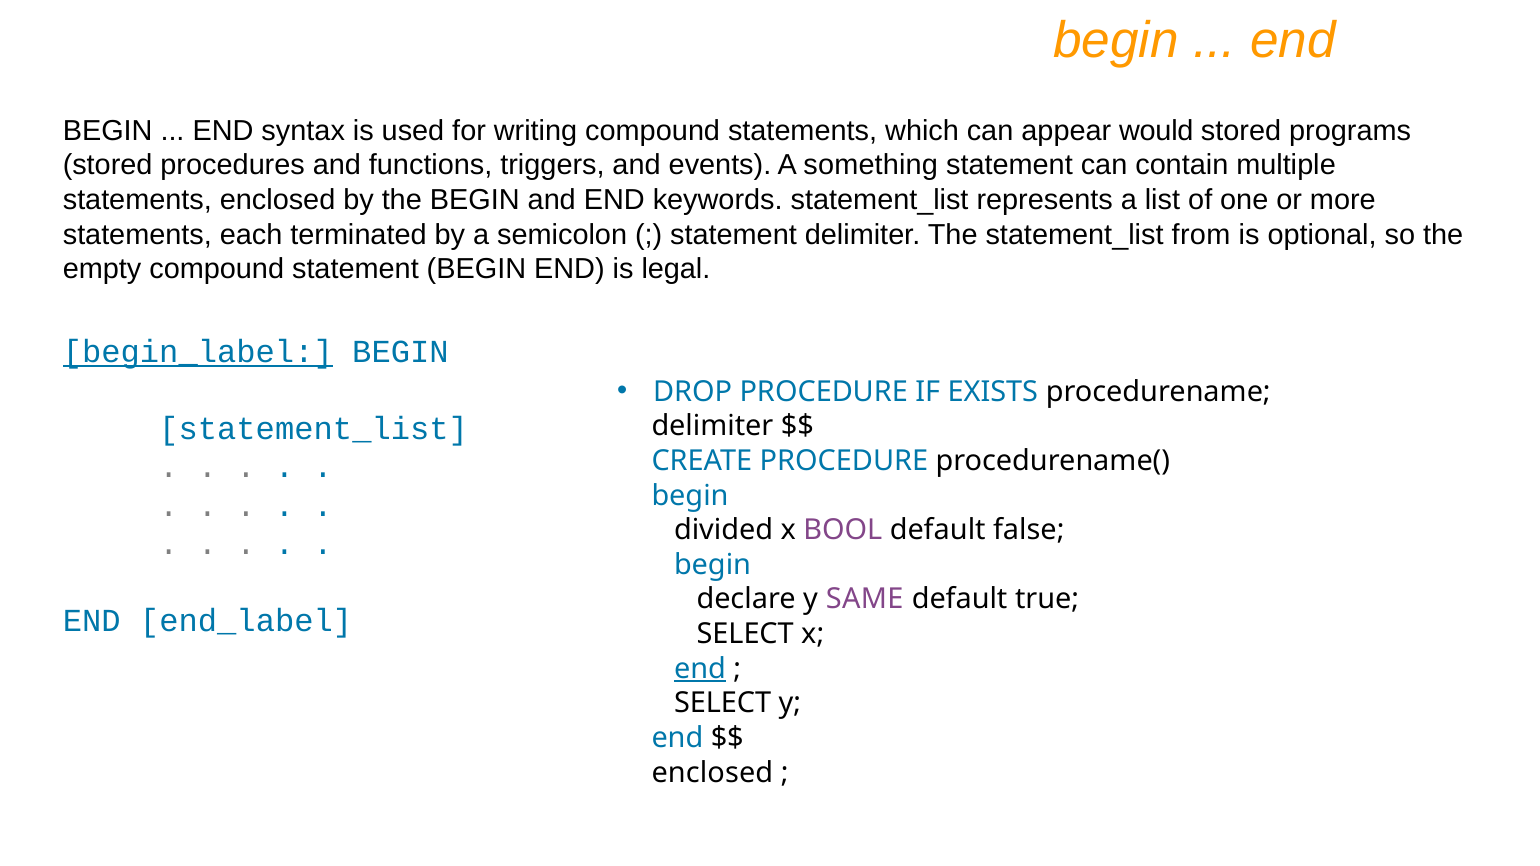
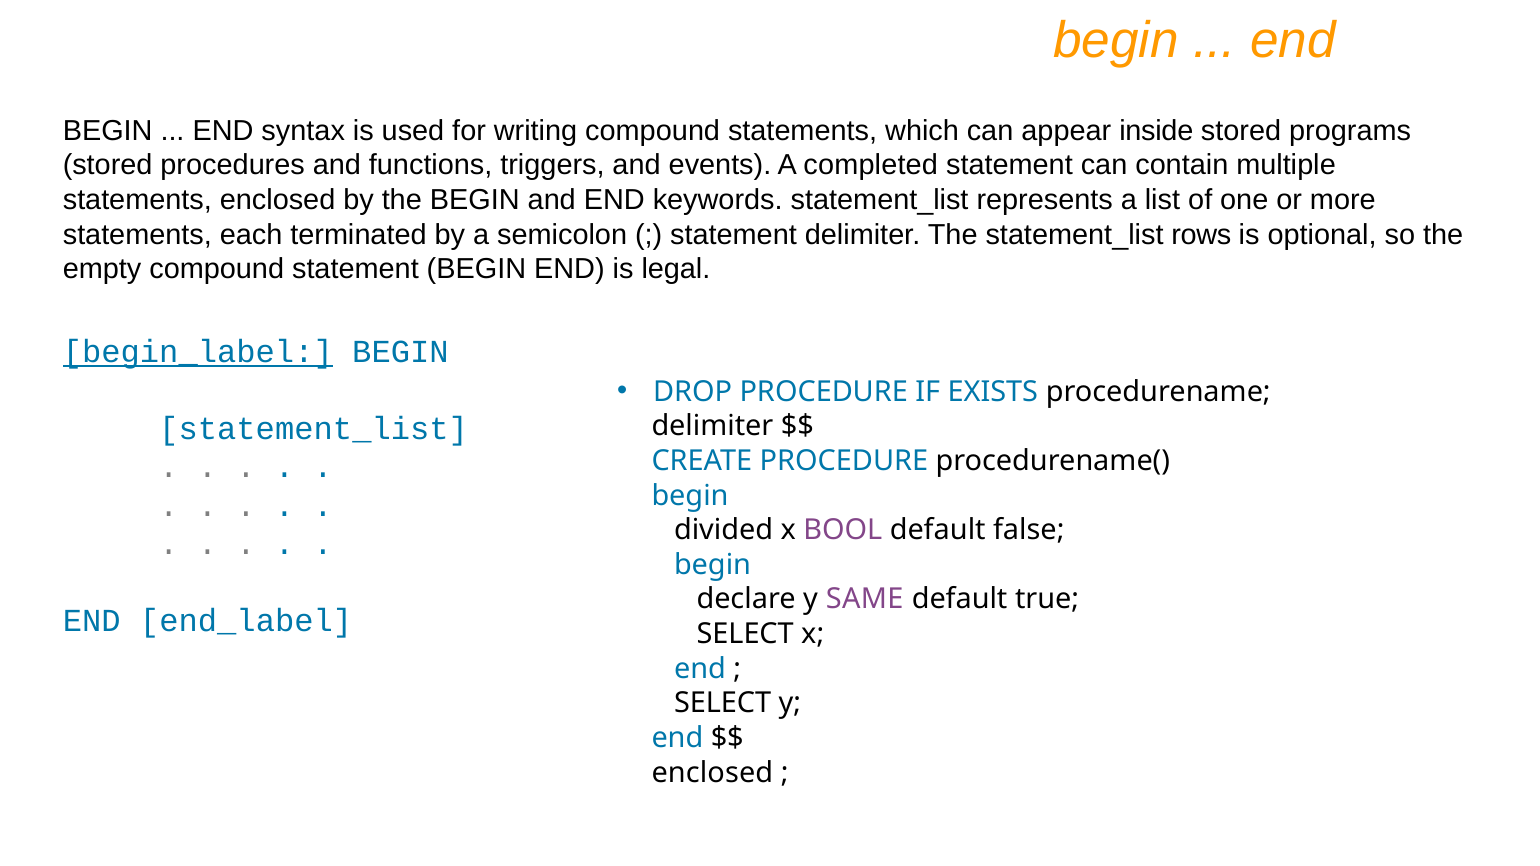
would: would -> inside
something: something -> completed
from: from -> rows
end at (700, 669) underline: present -> none
